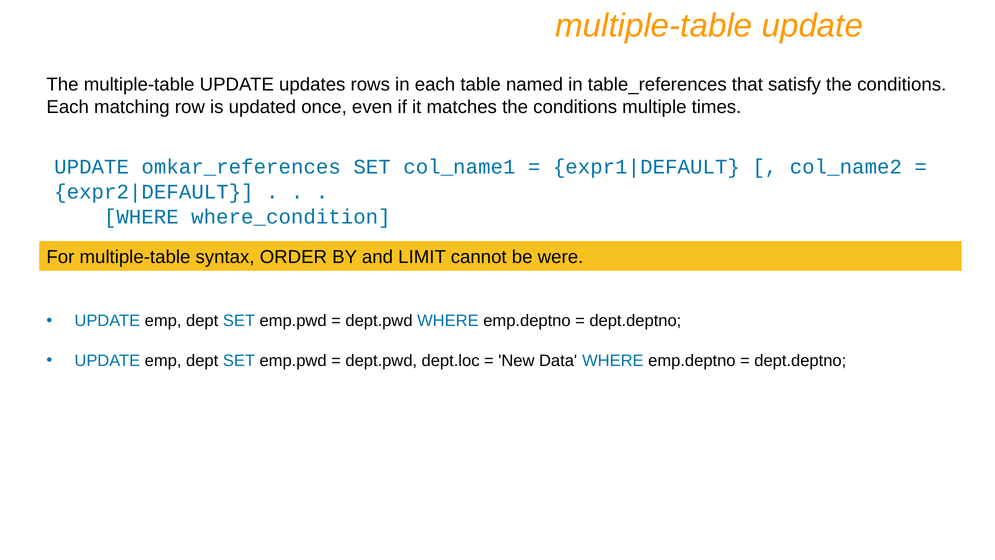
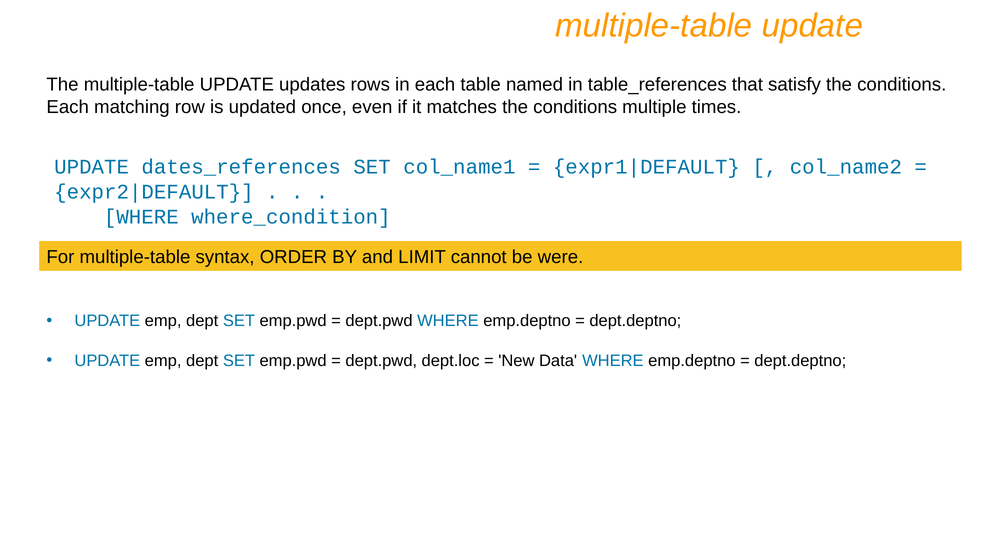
omkar_references: omkar_references -> dates_references
